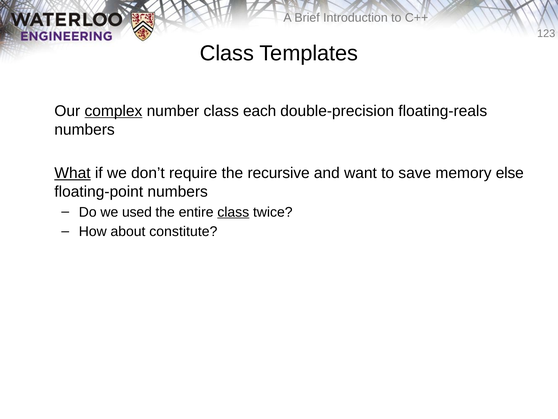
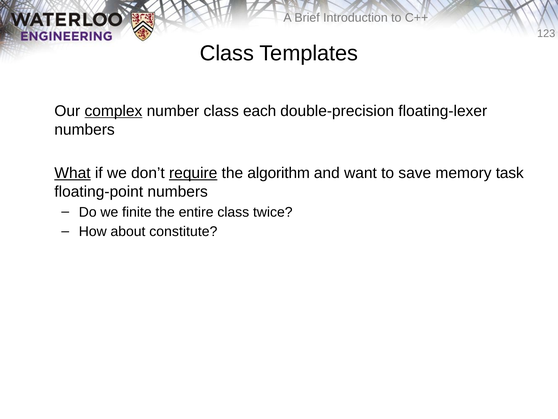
floating-reals: floating-reals -> floating-lexer
require underline: none -> present
recursive: recursive -> algorithm
else: else -> task
used: used -> finite
class at (233, 212) underline: present -> none
